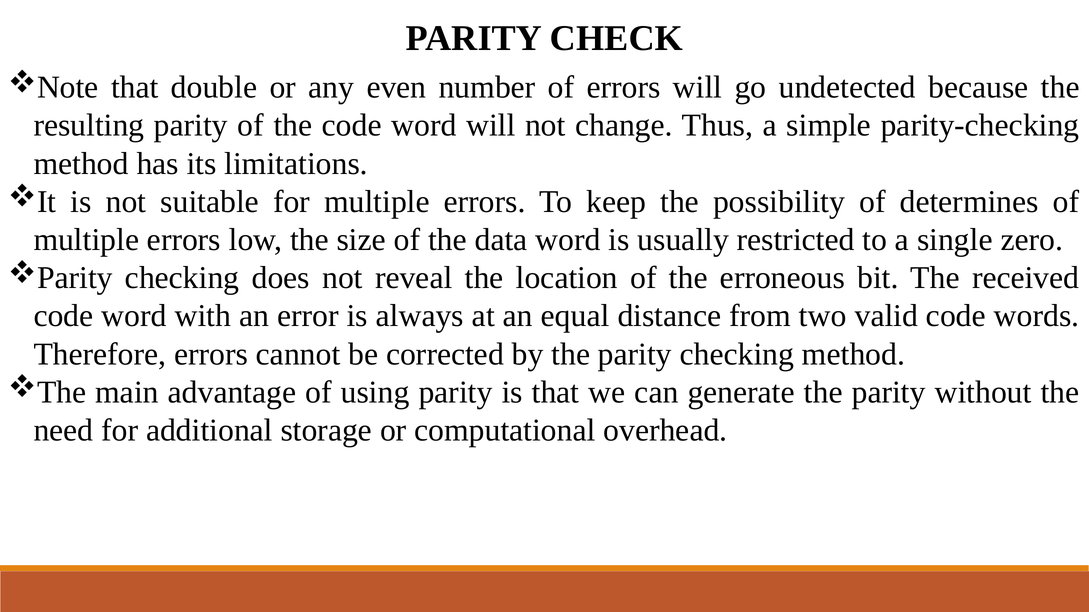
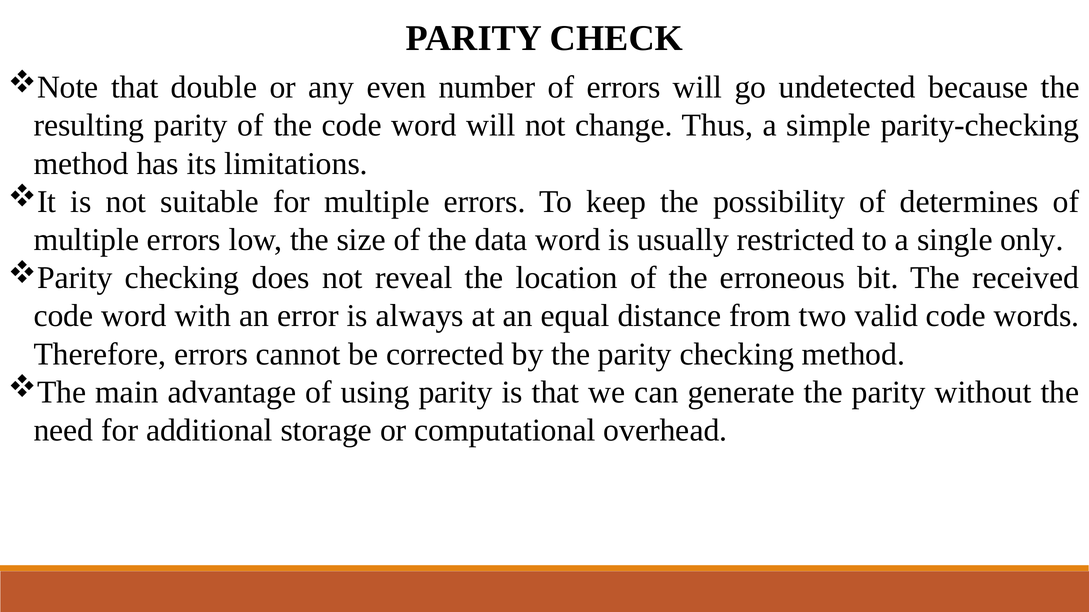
zero: zero -> only
